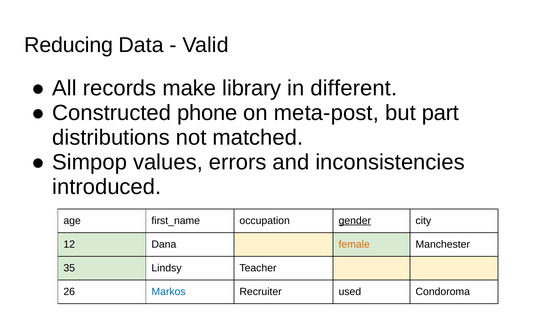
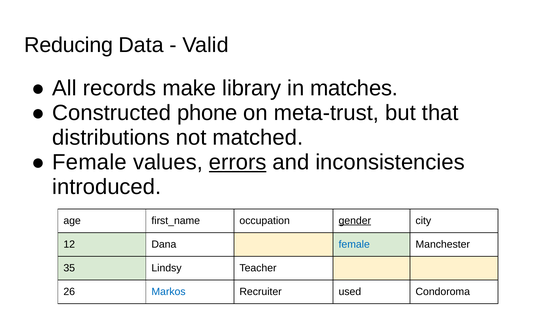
different: different -> matches
meta-post: meta-post -> meta-trust
part: part -> that
Simpop at (90, 162): Simpop -> Female
errors underline: none -> present
female at (354, 244) colour: orange -> blue
